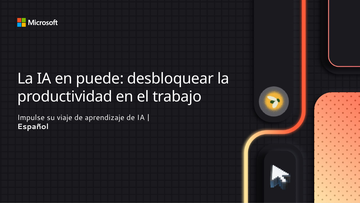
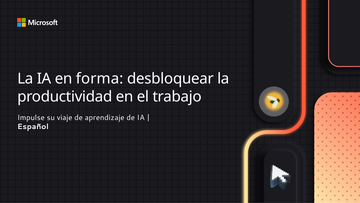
puede: puede -> forma
